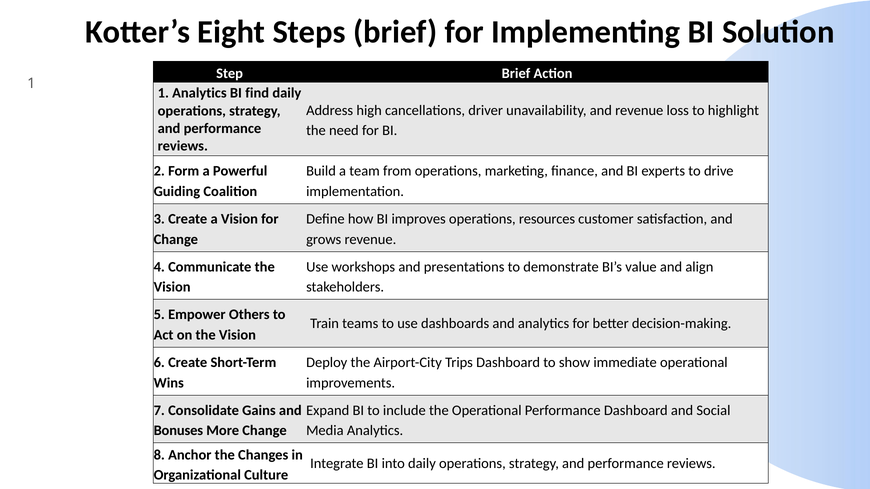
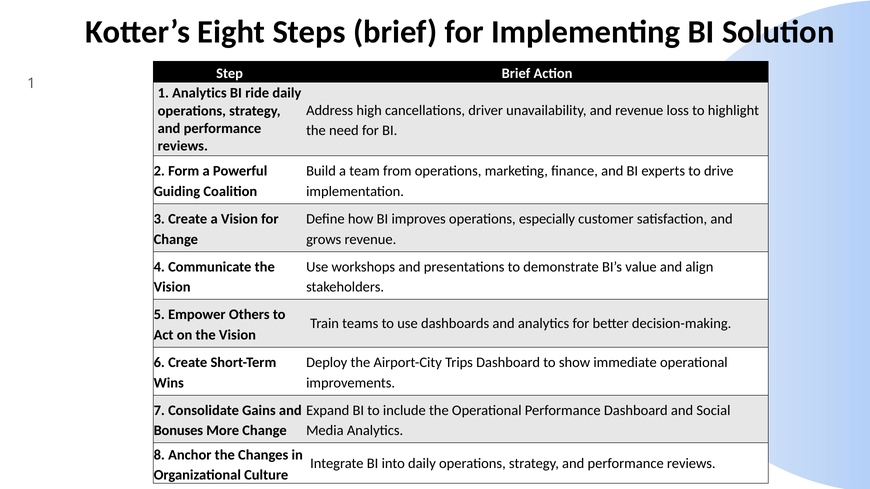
find: find -> ride
resources: resources -> especially
